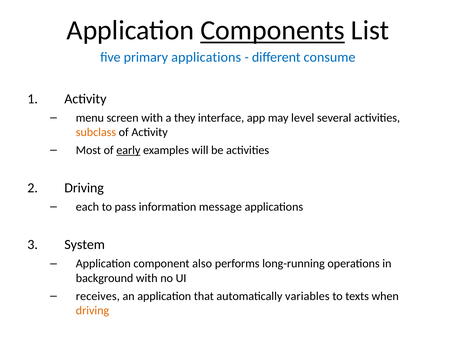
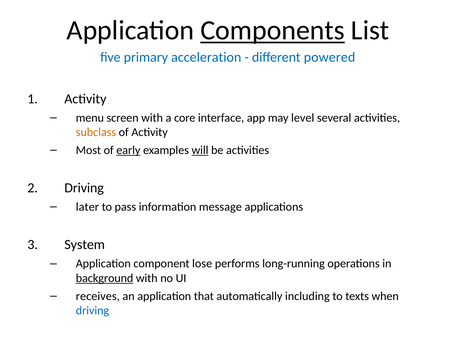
primary applications: applications -> acceleration
consume: consume -> powered
they: they -> core
will underline: none -> present
each: each -> later
also: also -> lose
background underline: none -> present
variables: variables -> including
driving at (92, 311) colour: orange -> blue
